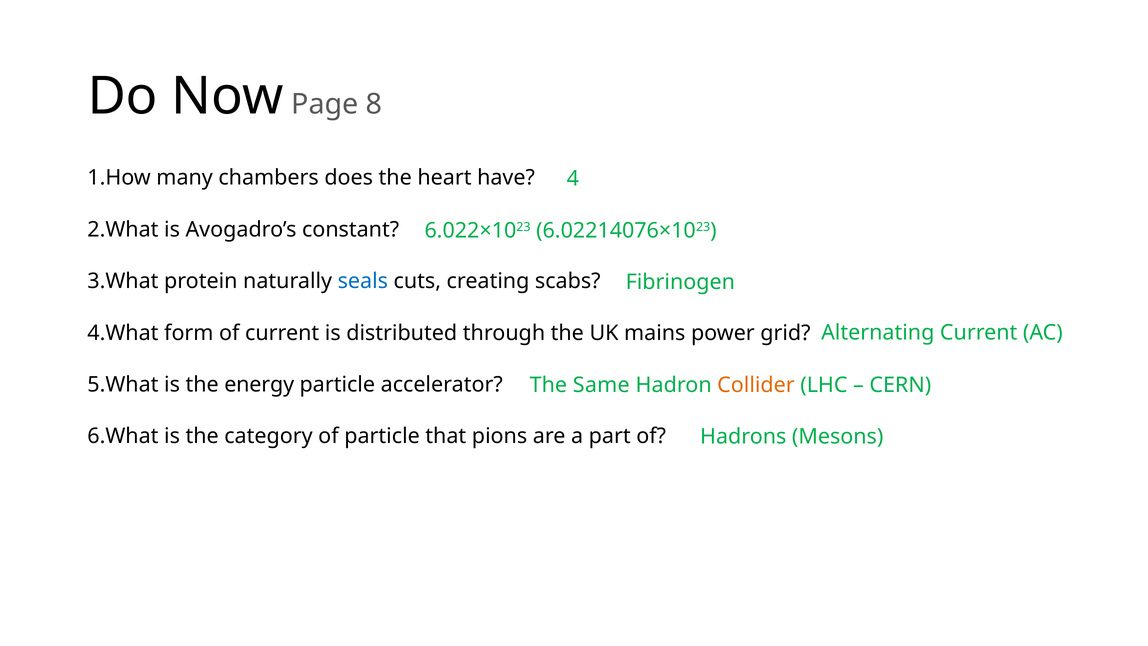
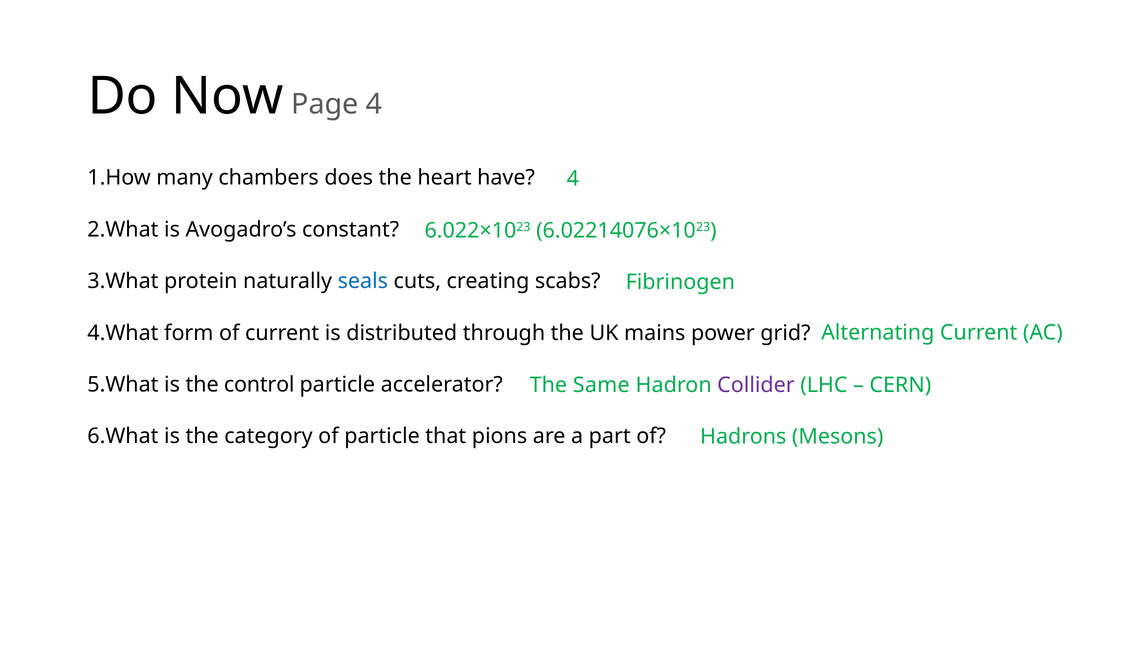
Page 8: 8 -> 4
energy: energy -> control
Collider colour: orange -> purple
